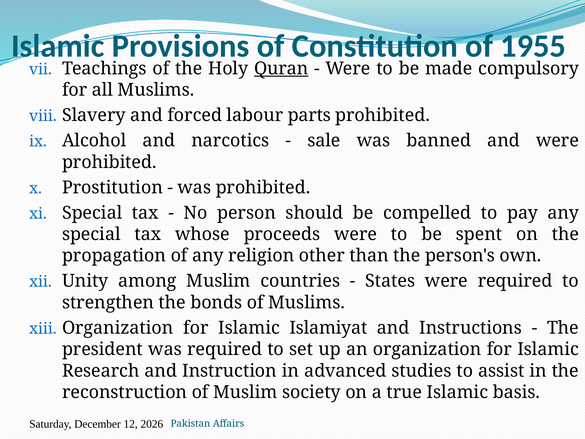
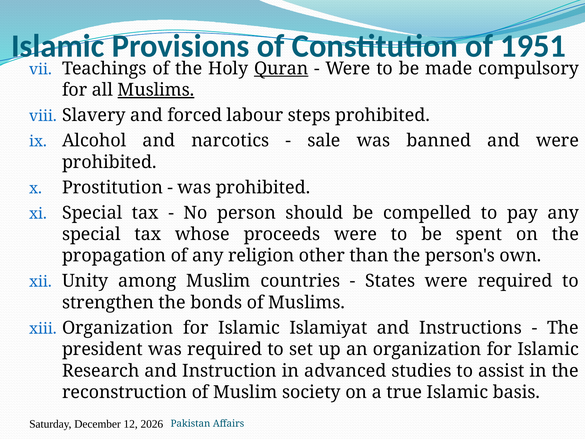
1955: 1955 -> 1951
Muslims at (156, 90) underline: none -> present
parts: parts -> steps
